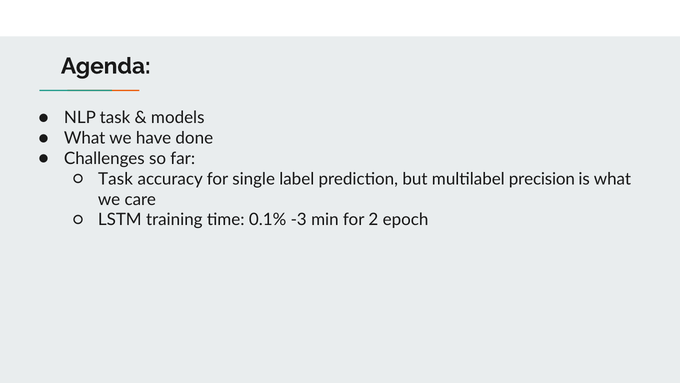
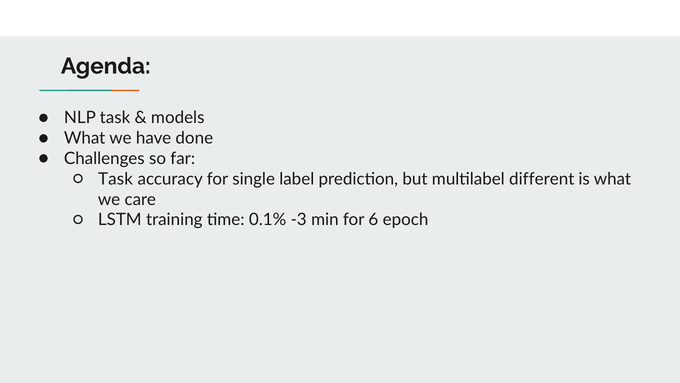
precision: precision -> different
2: 2 -> 6
